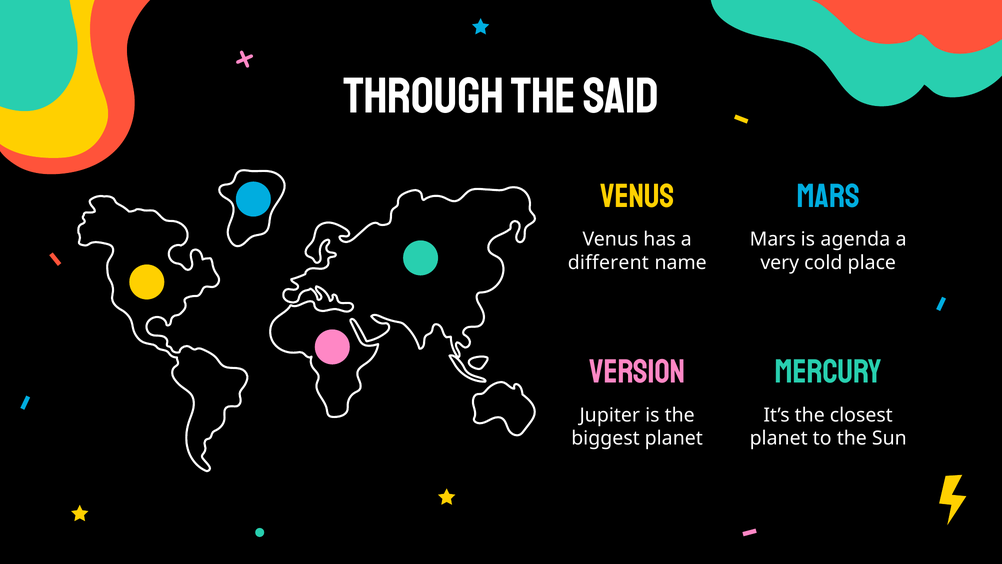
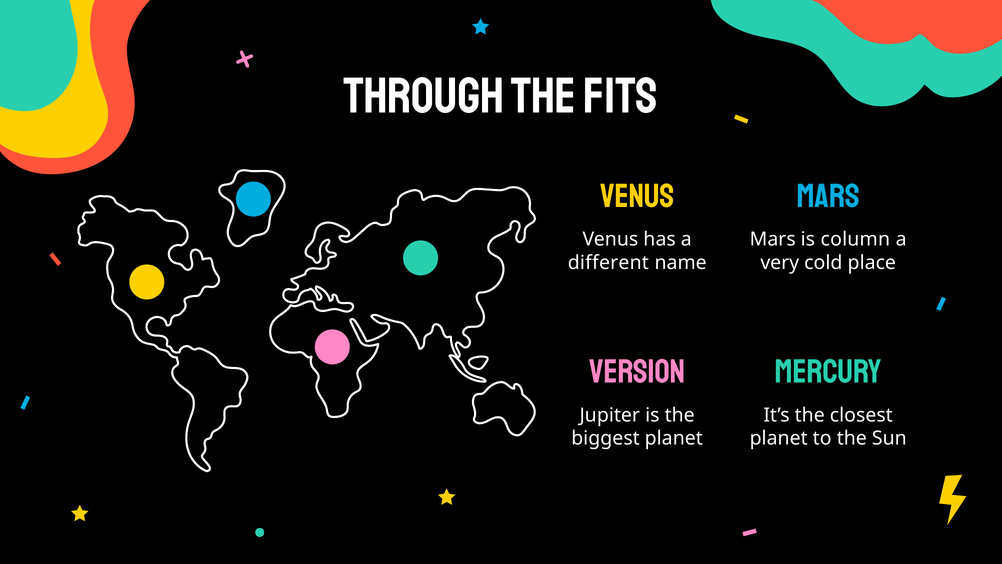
said: said -> fits
agenda: agenda -> column
